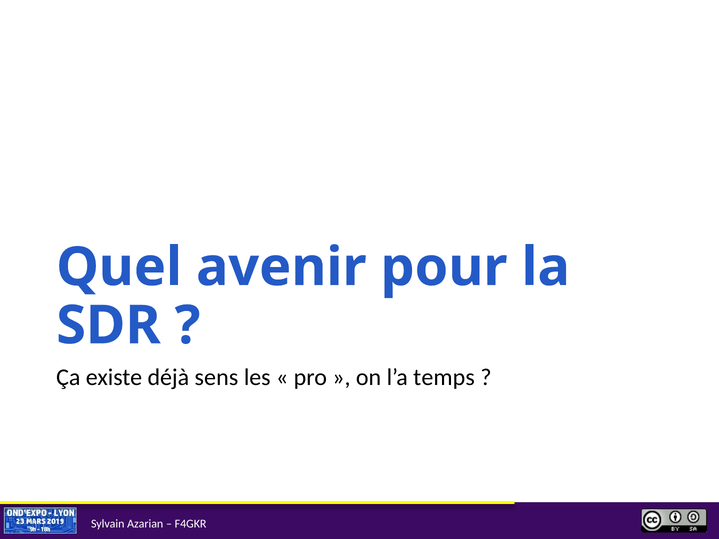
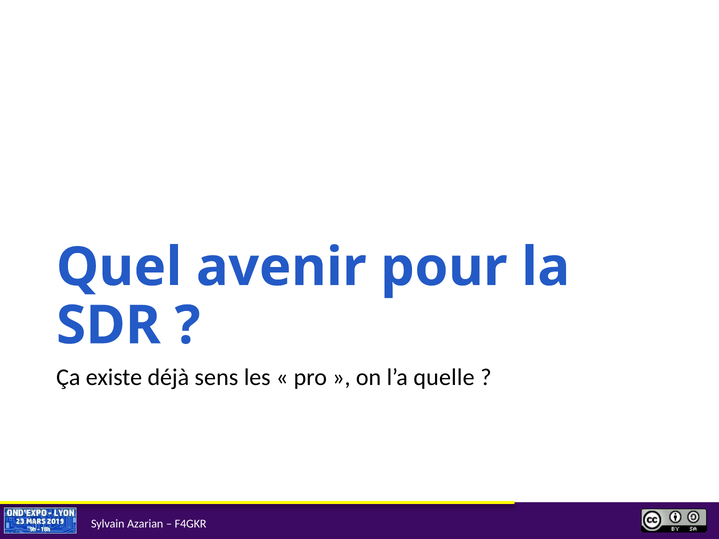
temps: temps -> quelle
